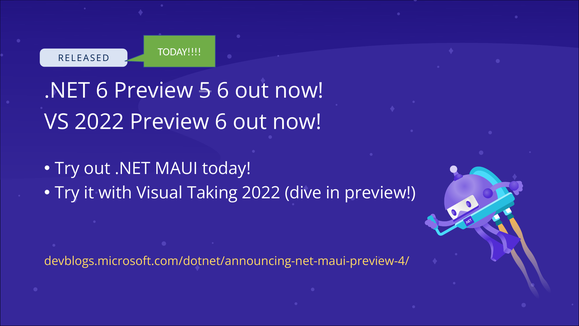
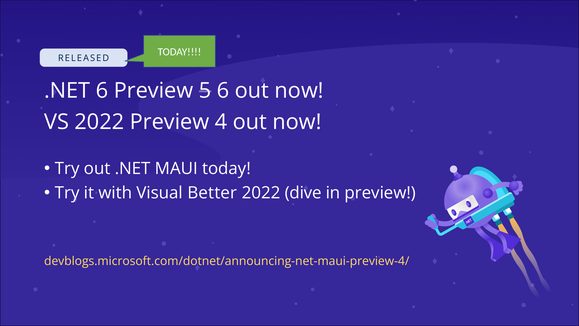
Preview 6: 6 -> 4
Taking: Taking -> Better
